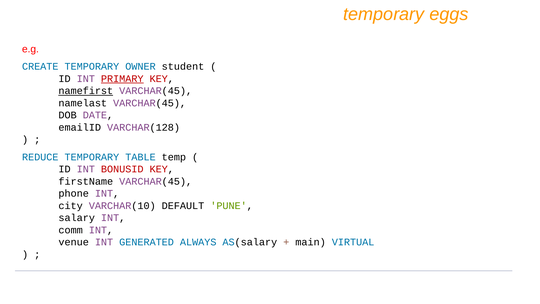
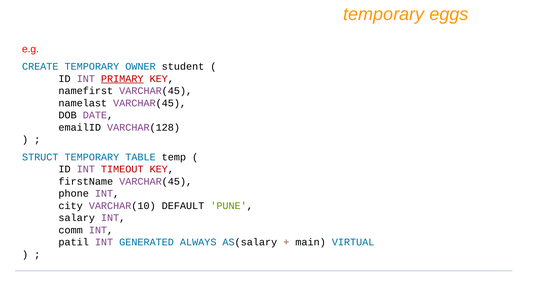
namefirst underline: present -> none
REDUCE: REDUCE -> STRUCT
BONUSID: BONUSID -> TIMEOUT
venue: venue -> patil
